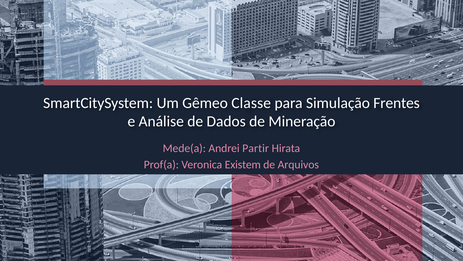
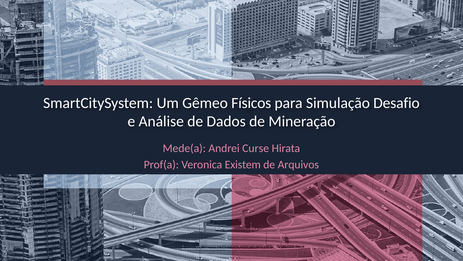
Classe: Classe -> Físicos
Frentes: Frentes -> Desafio
Partir: Partir -> Curse
